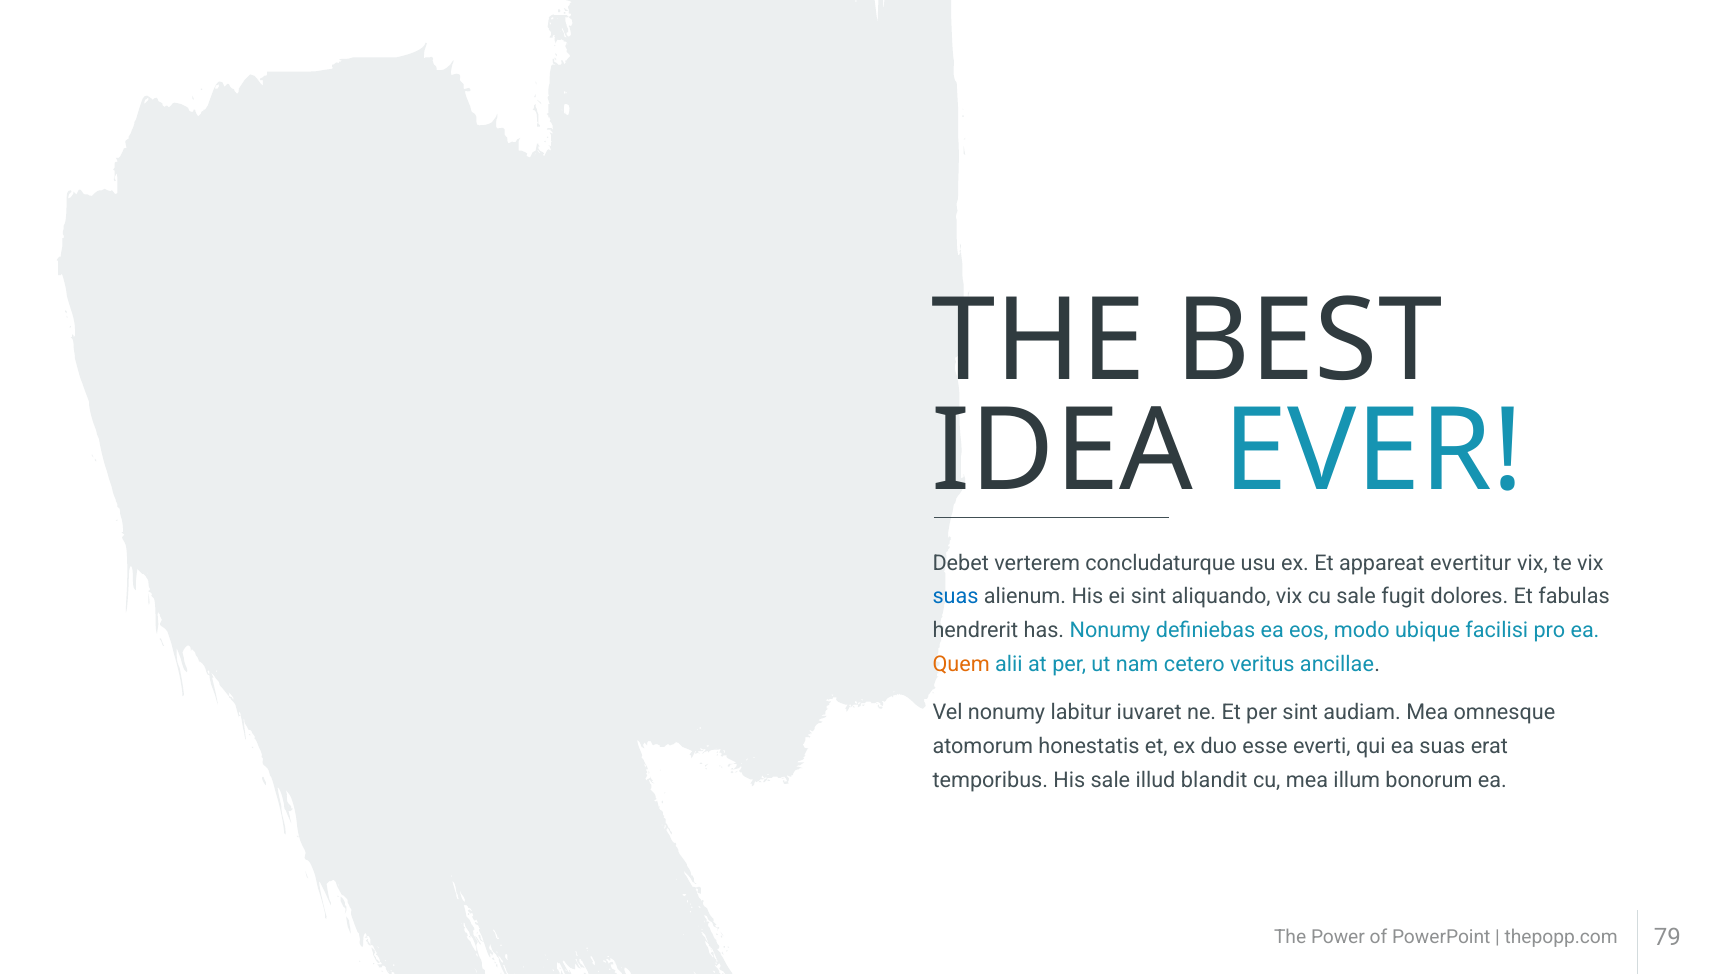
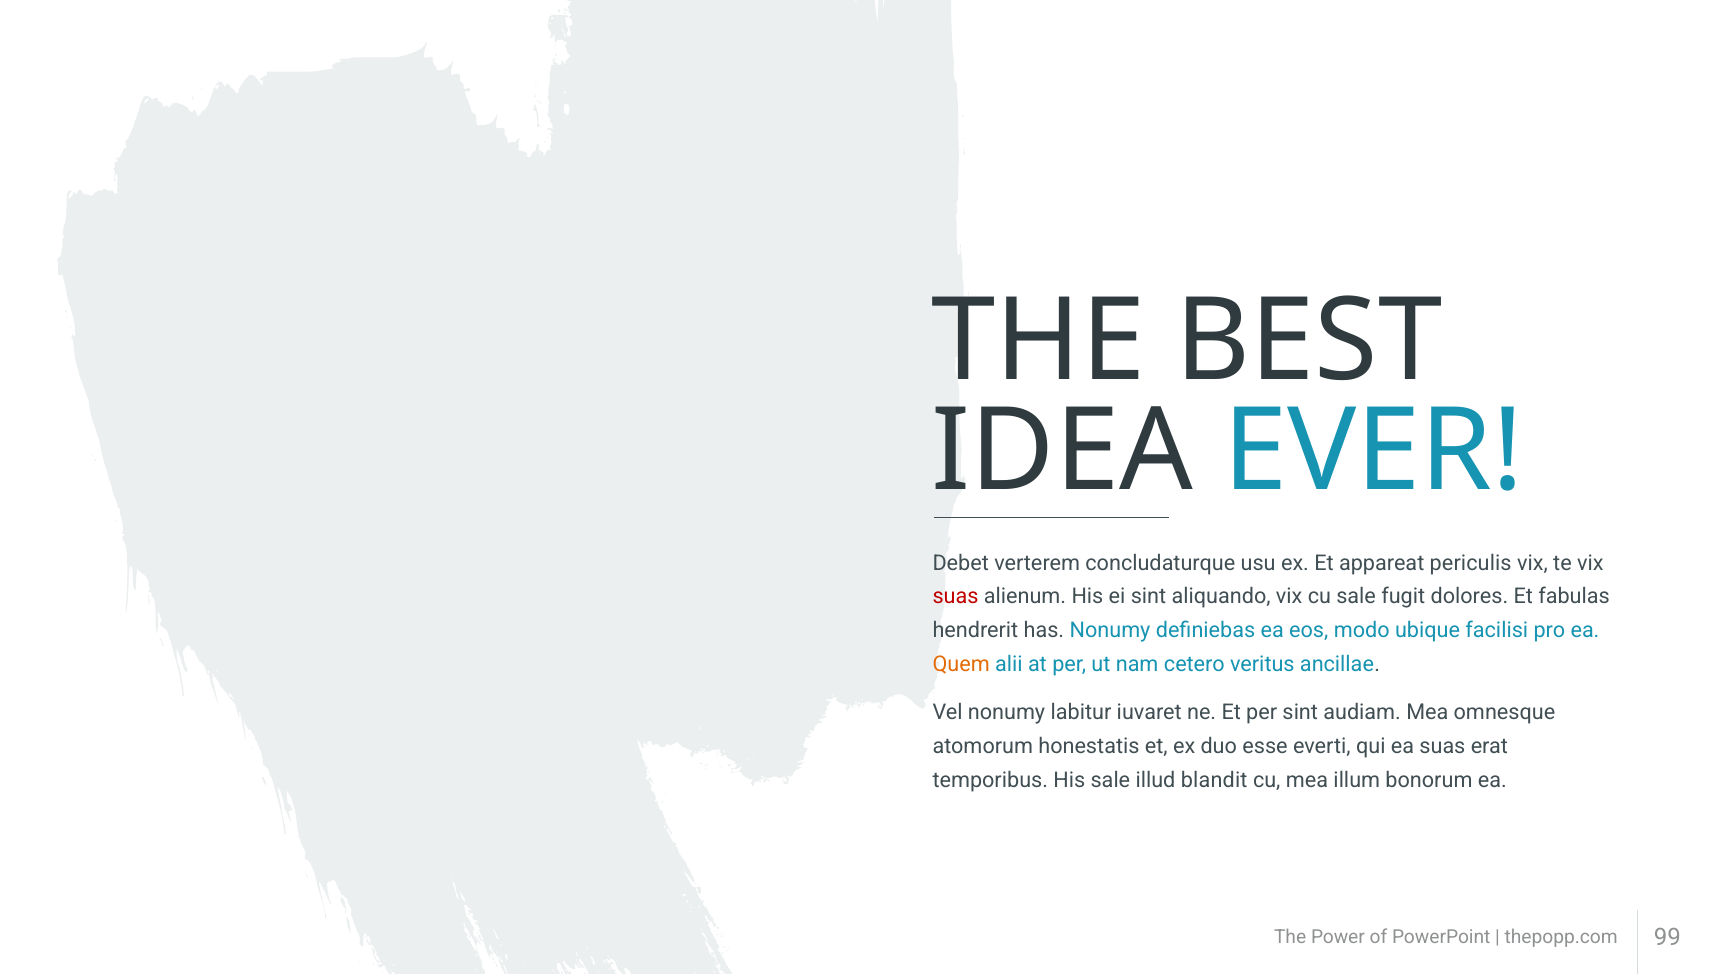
evertitur: evertitur -> periculis
suas at (956, 597) colour: blue -> red
79: 79 -> 99
